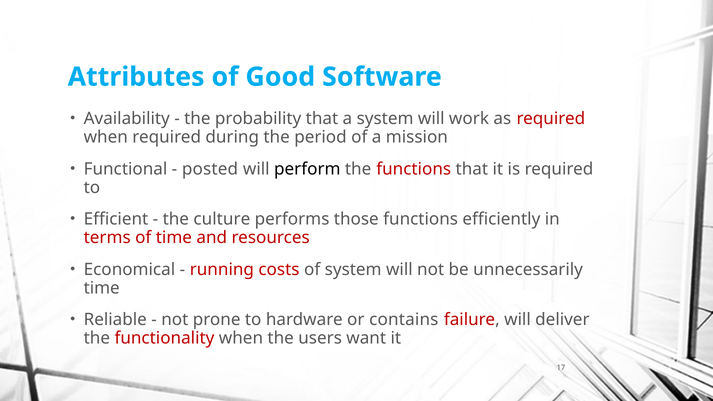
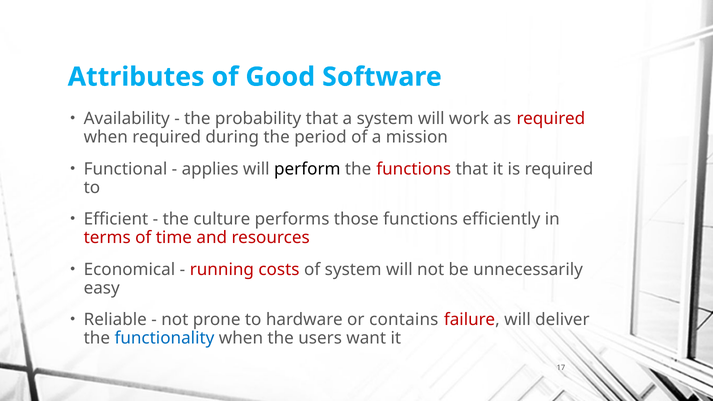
posted: posted -> applies
time at (102, 288): time -> easy
functionality colour: red -> blue
